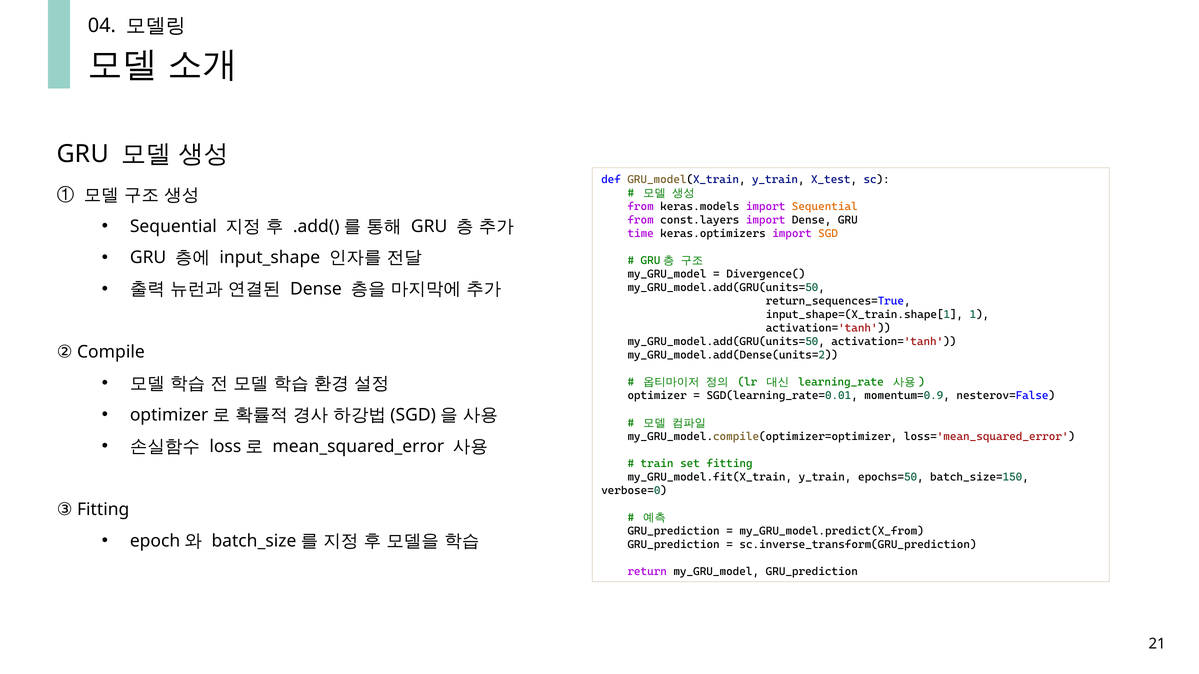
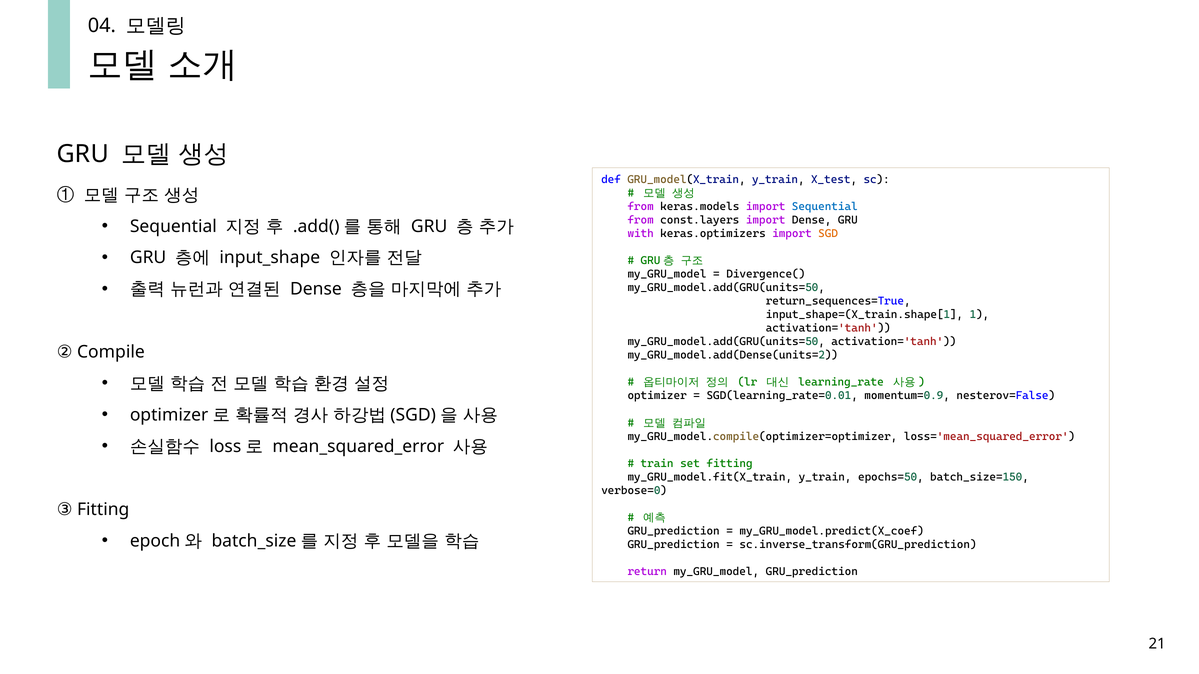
Sequential at (825, 207) colour: orange -> blue
time: time -> with
my_GRU_model.predict(X_from: my_GRU_model.predict(X_from -> my_GRU_model.predict(X_coef
